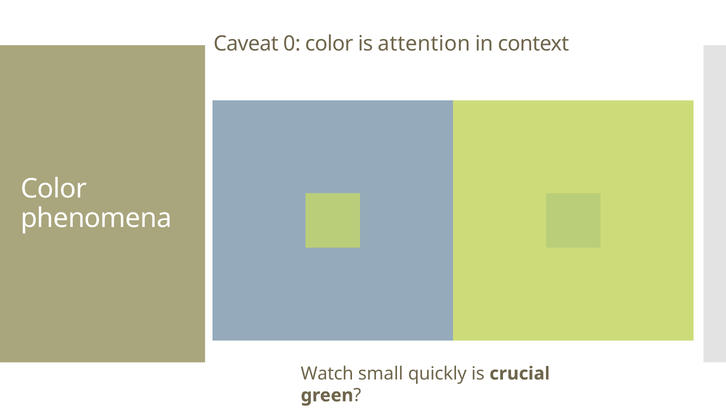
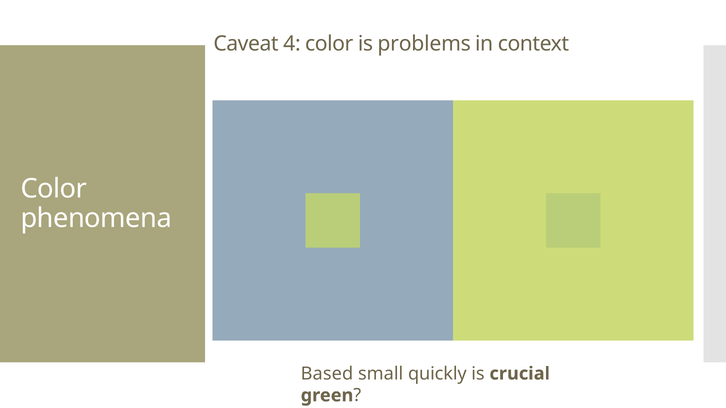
0: 0 -> 4
attention: attention -> problems
Watch: Watch -> Based
